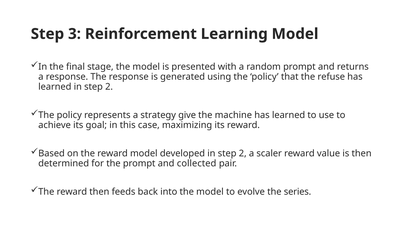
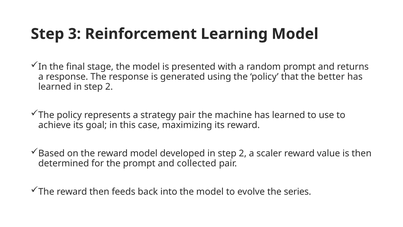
refuse: refuse -> better
strategy give: give -> pair
